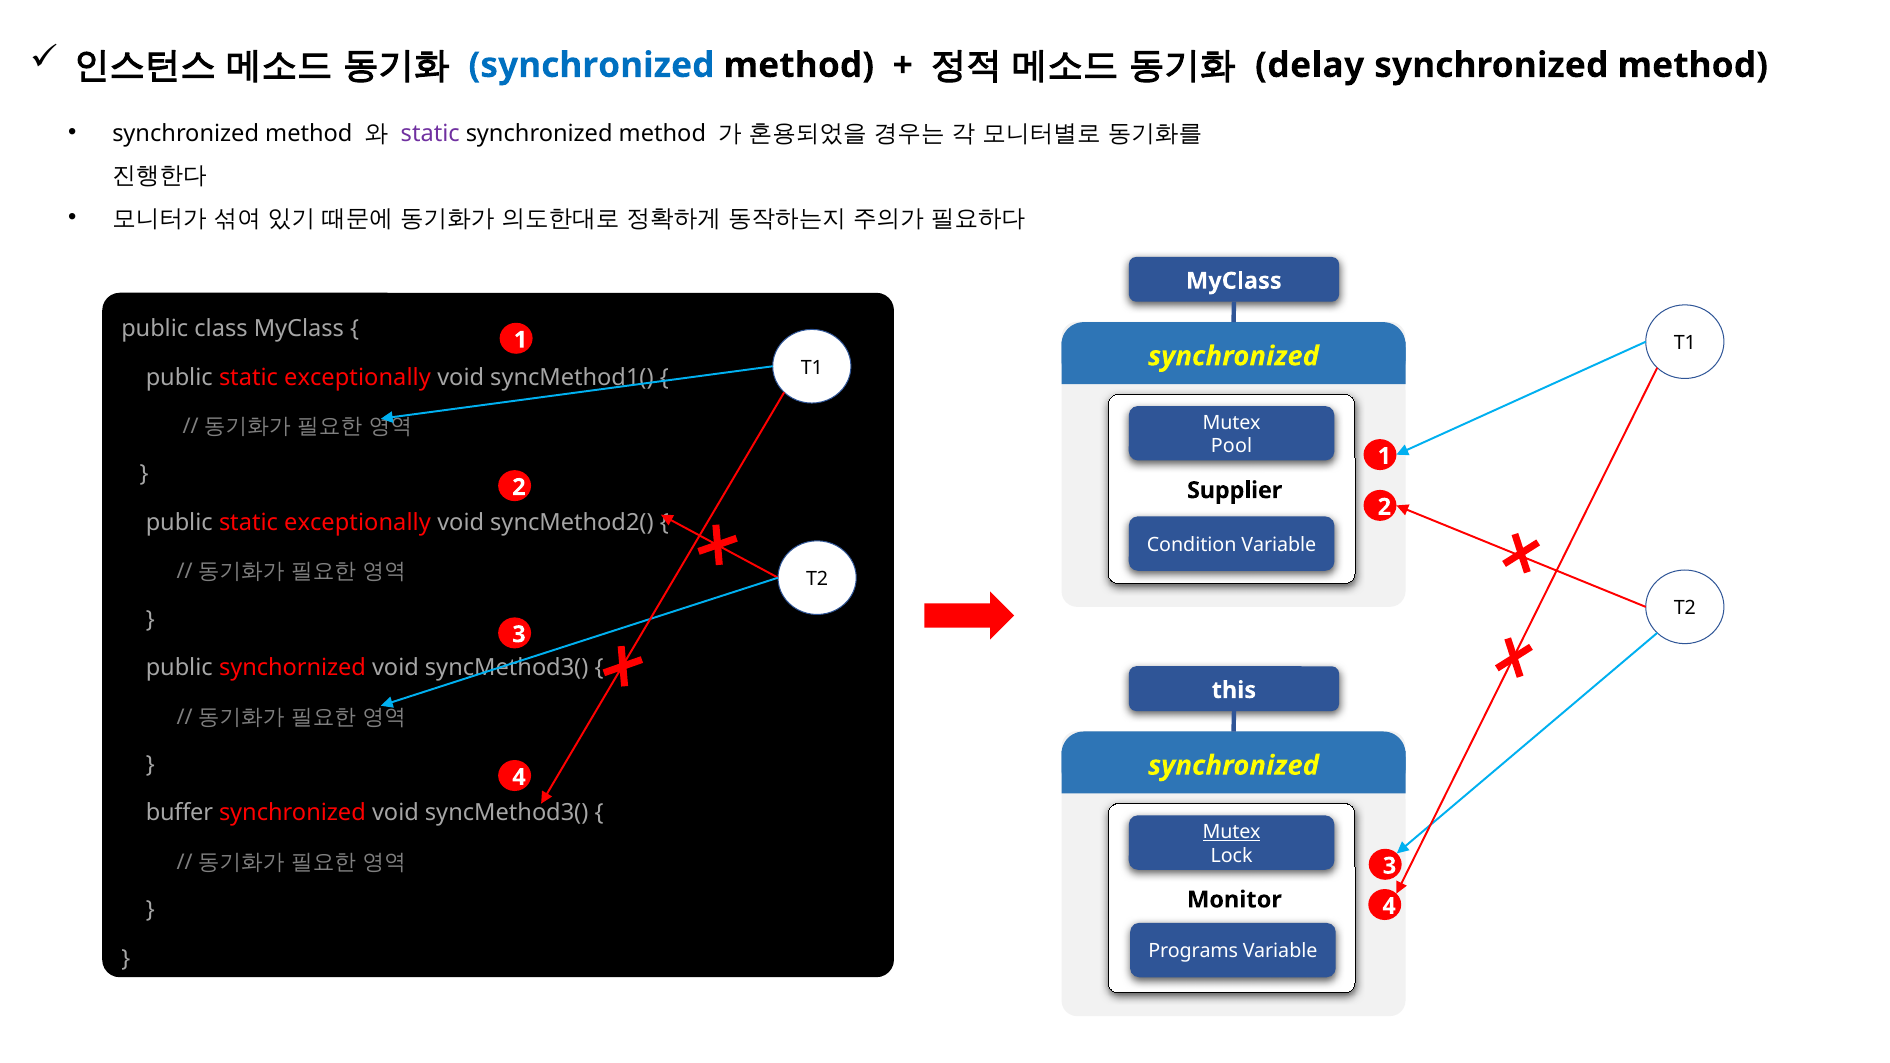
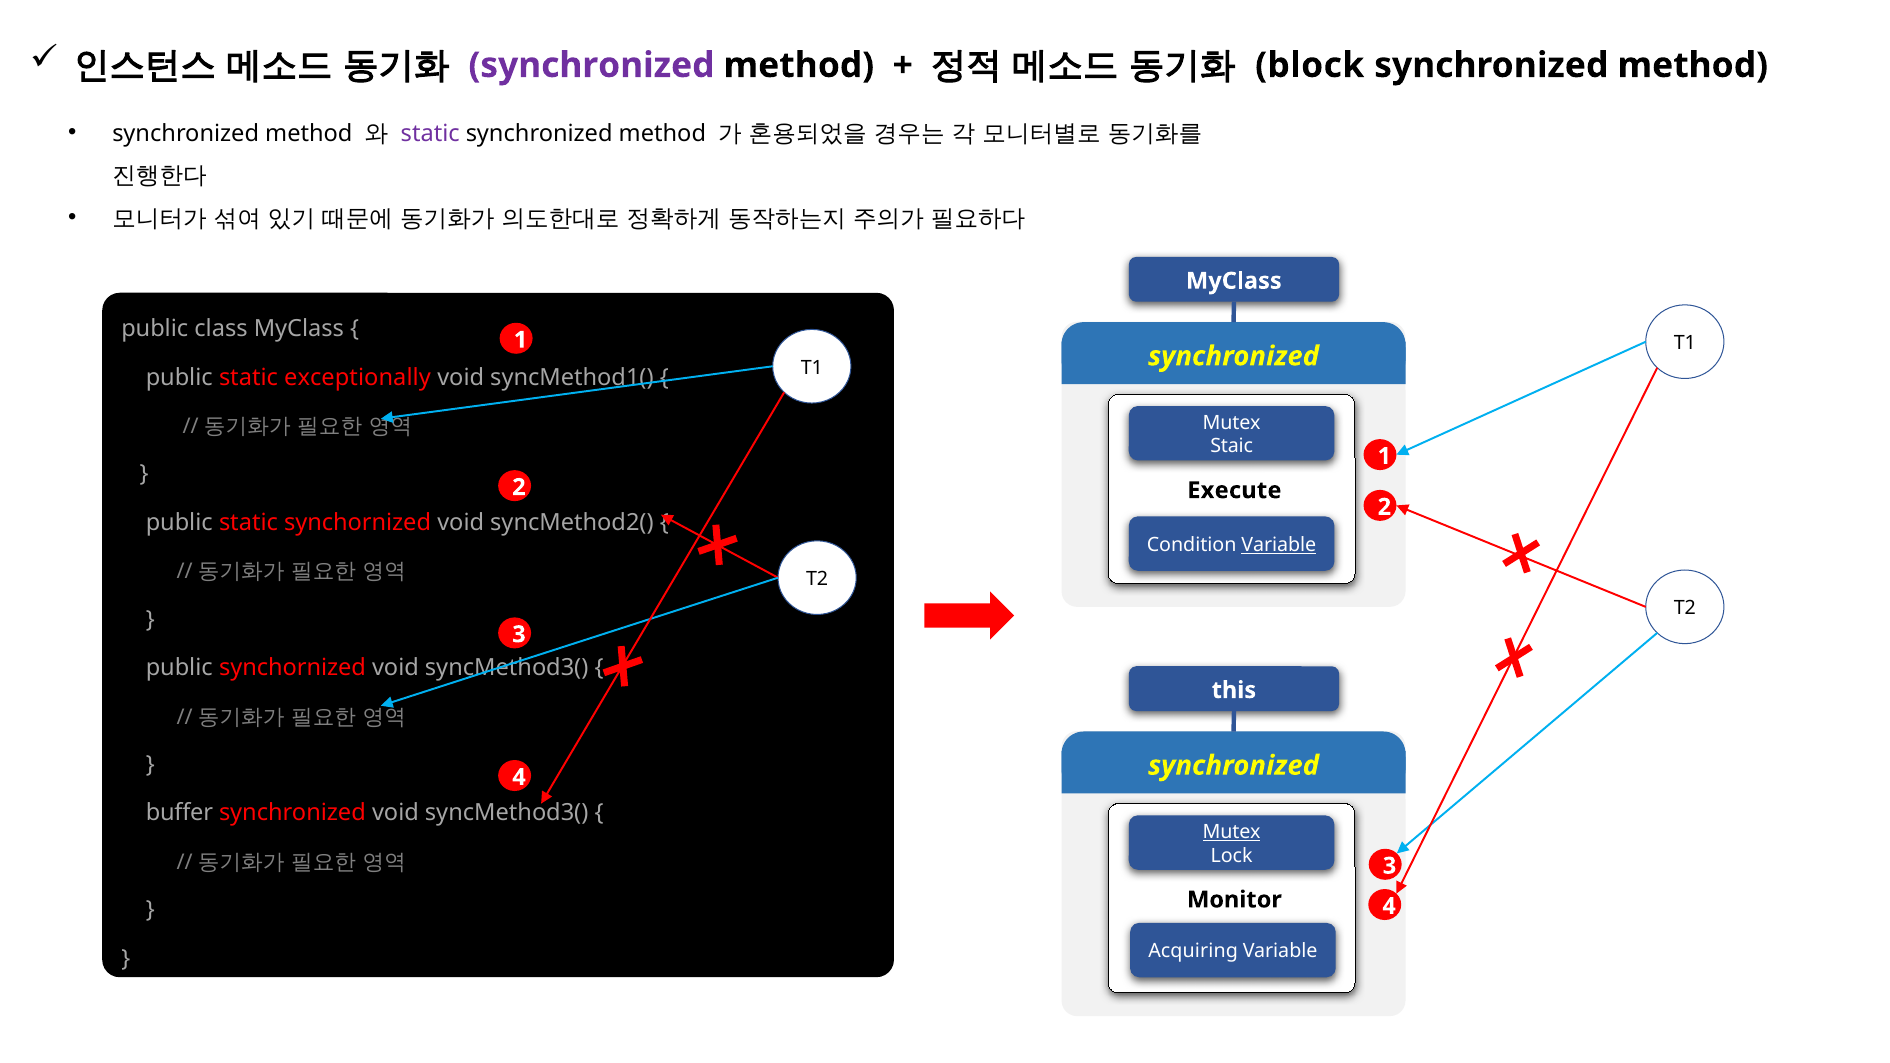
synchronized at (591, 65) colour: blue -> purple
delay: delay -> block
Pool: Pool -> Staic
Supplier: Supplier -> Execute
exceptionally at (358, 523): exceptionally -> synchornized
Variable at (1279, 545) underline: none -> present
Programs: Programs -> Acquiring
